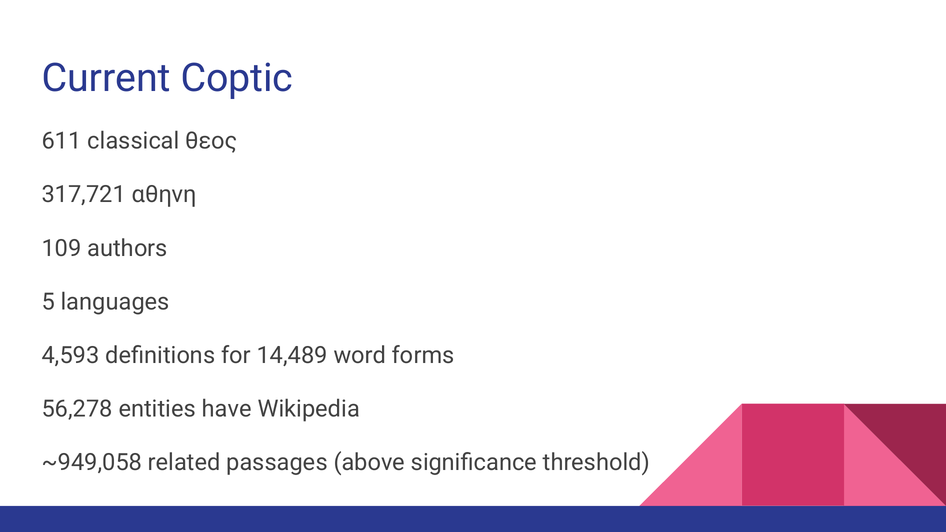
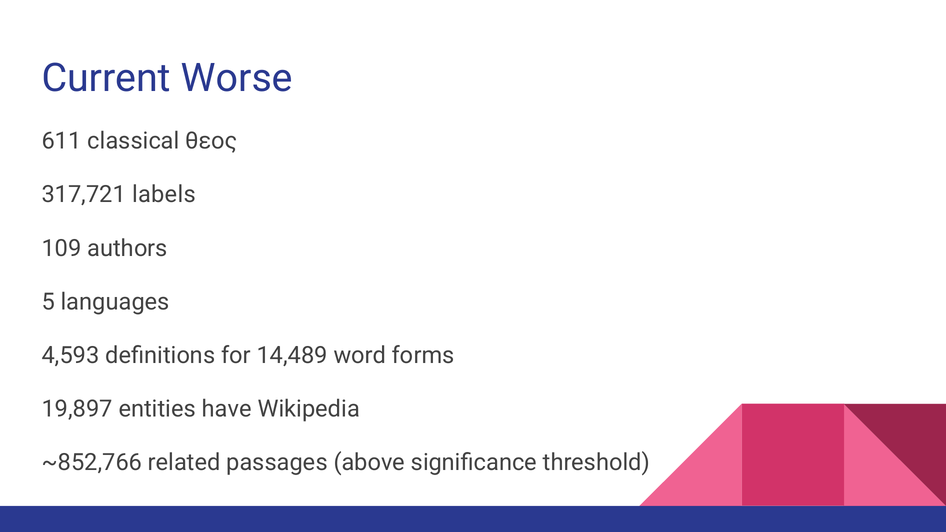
Coptic: Coptic -> Worse
αθηνη: αθηνη -> labels
56,278: 56,278 -> 19,897
~949,058: ~949,058 -> ~852,766
